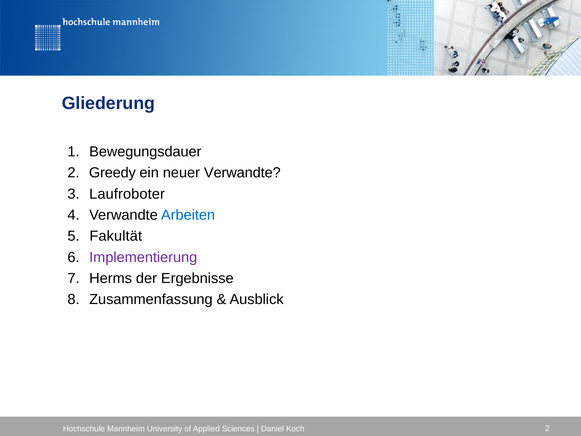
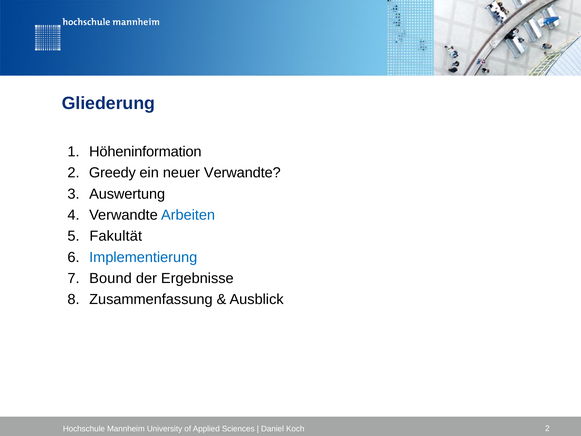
Bewegungsdauer: Bewegungsdauer -> Höheninformation
Laufroboter: Laufroboter -> Auswertung
Implementierung colour: purple -> blue
Herms: Herms -> Bound
